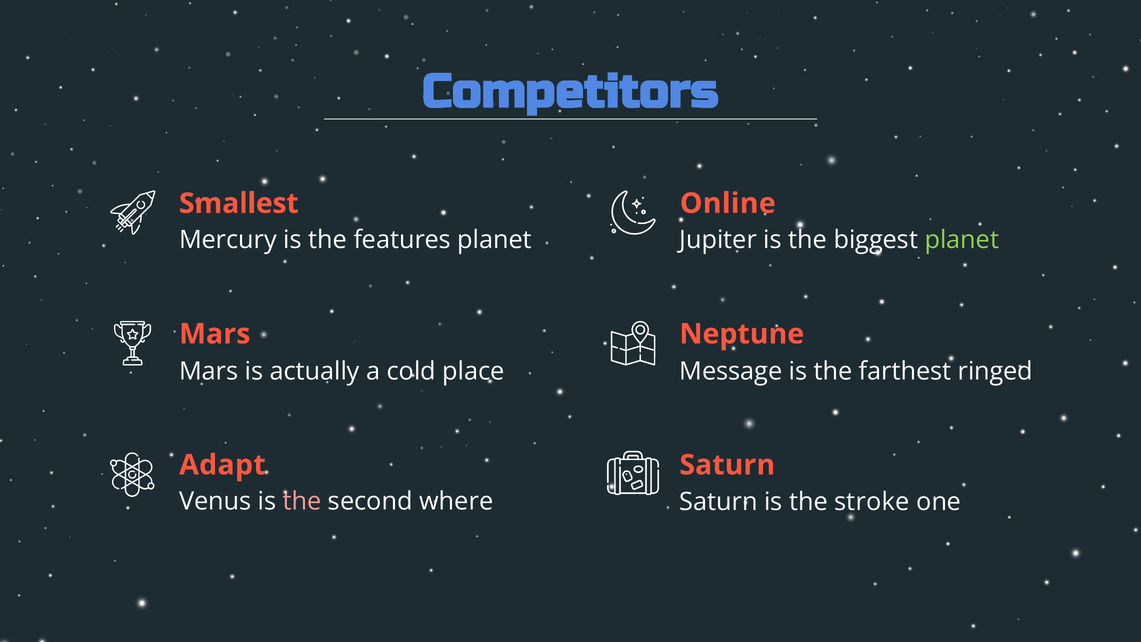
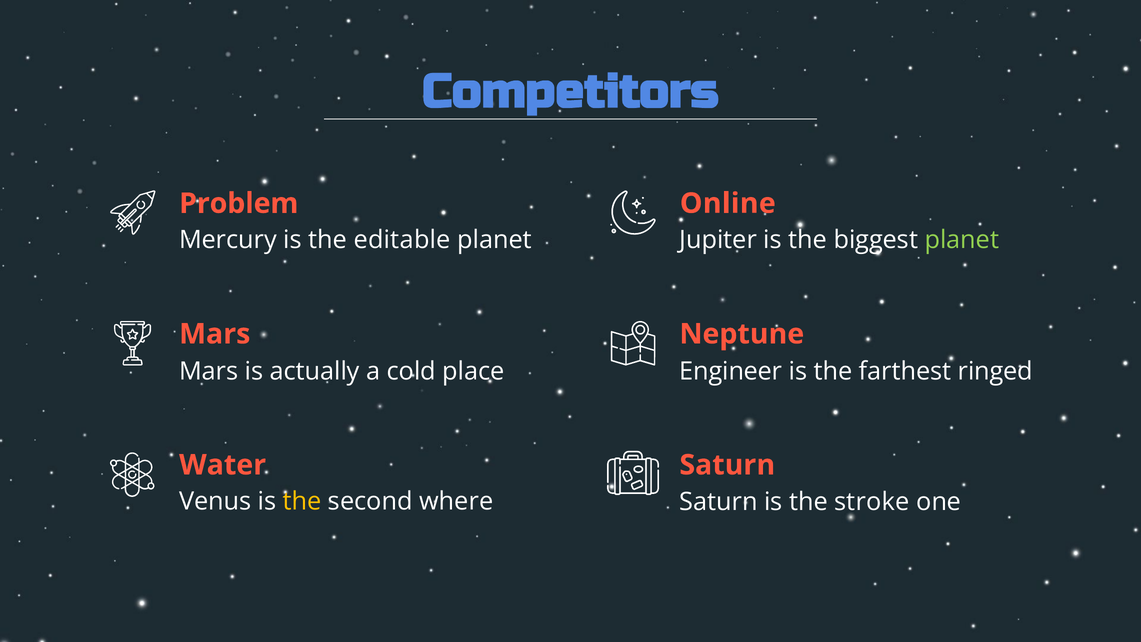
Smallest: Smallest -> Problem
features: features -> editable
Message: Message -> Engineer
Adapt: Adapt -> Water
the at (302, 501) colour: pink -> yellow
